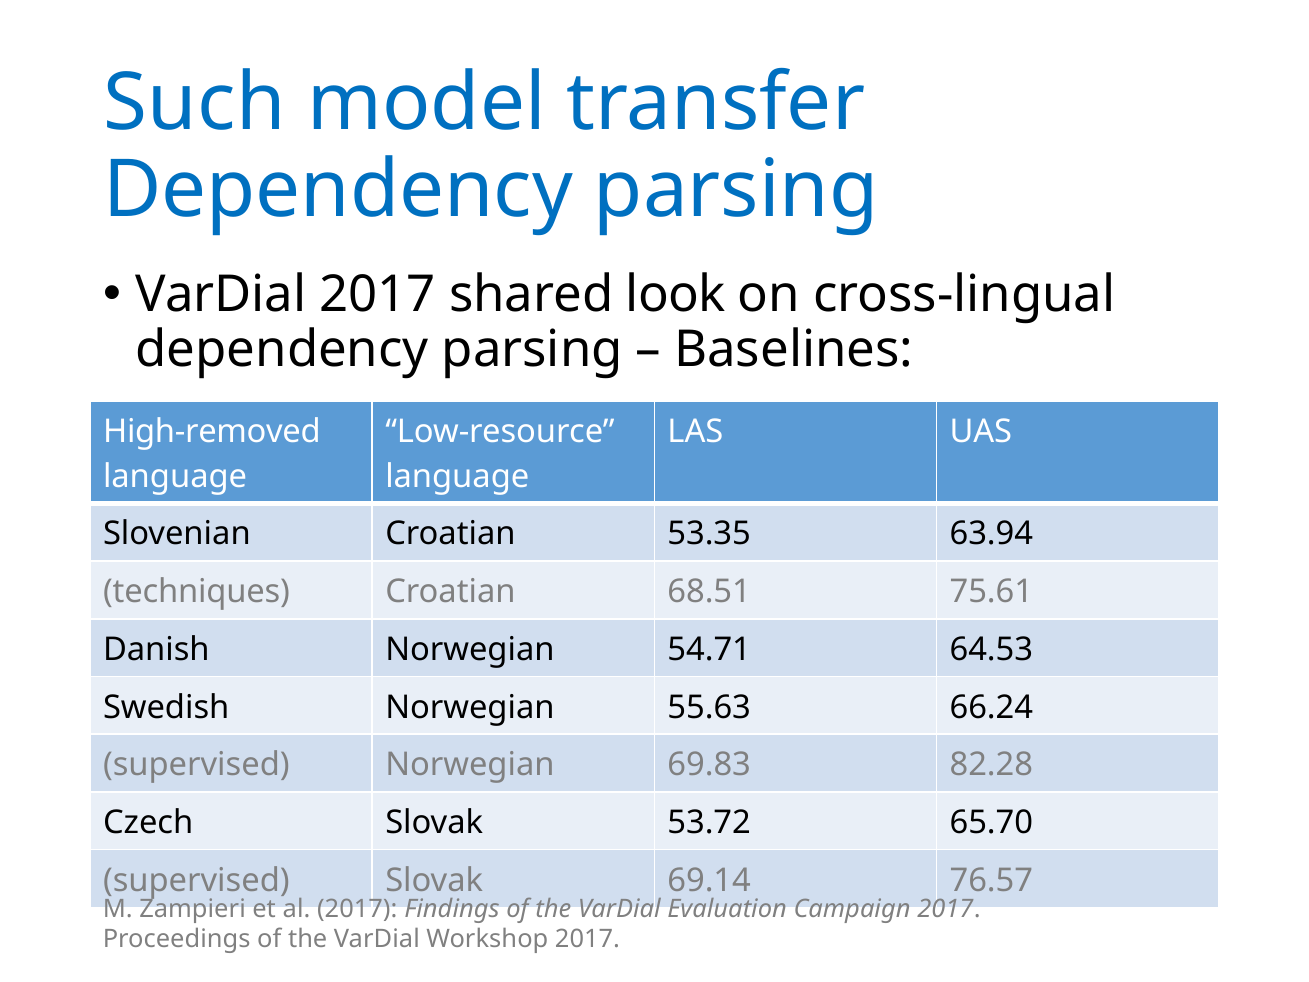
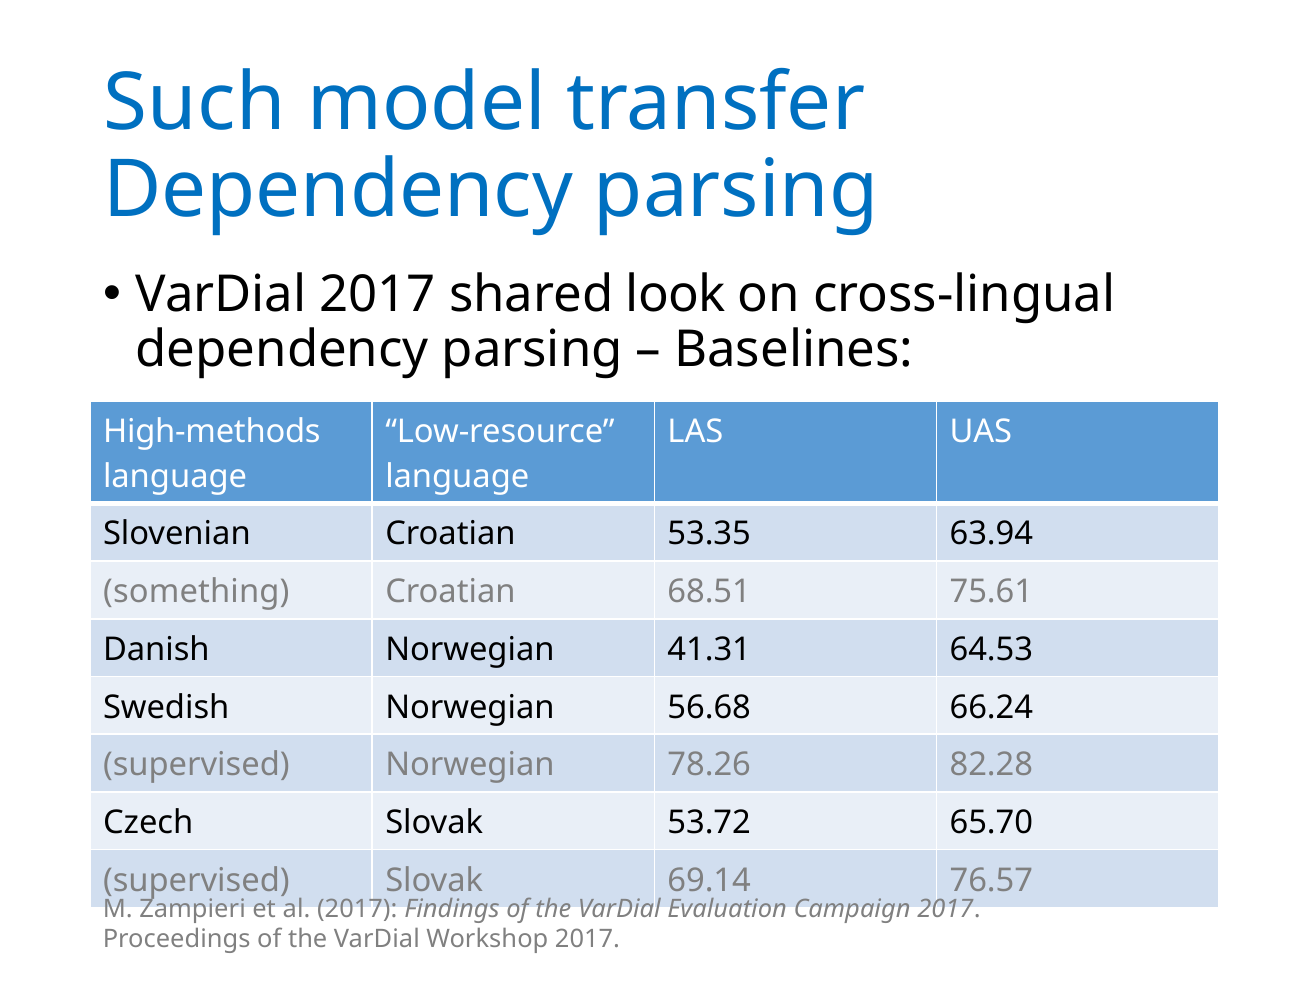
High-removed: High-removed -> High-methods
techniques: techniques -> something
54.71: 54.71 -> 41.31
55.63: 55.63 -> 56.68
69.83: 69.83 -> 78.26
